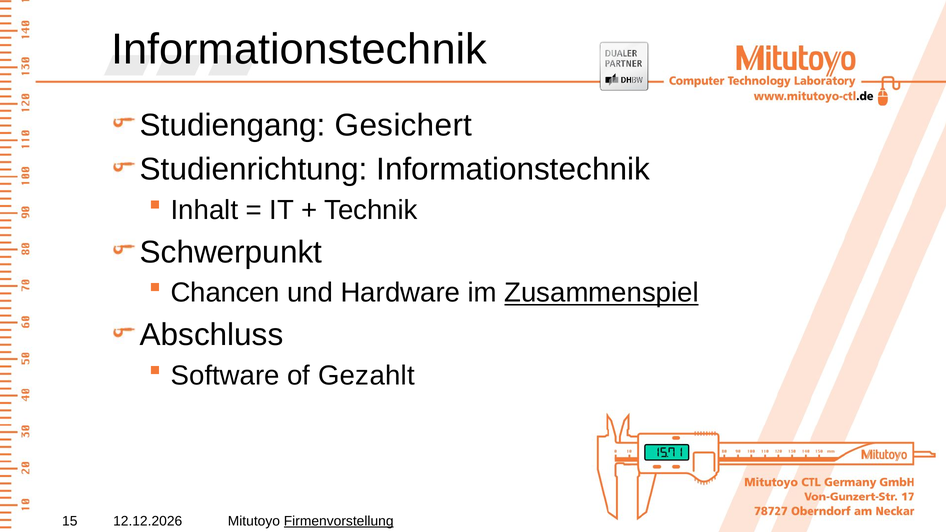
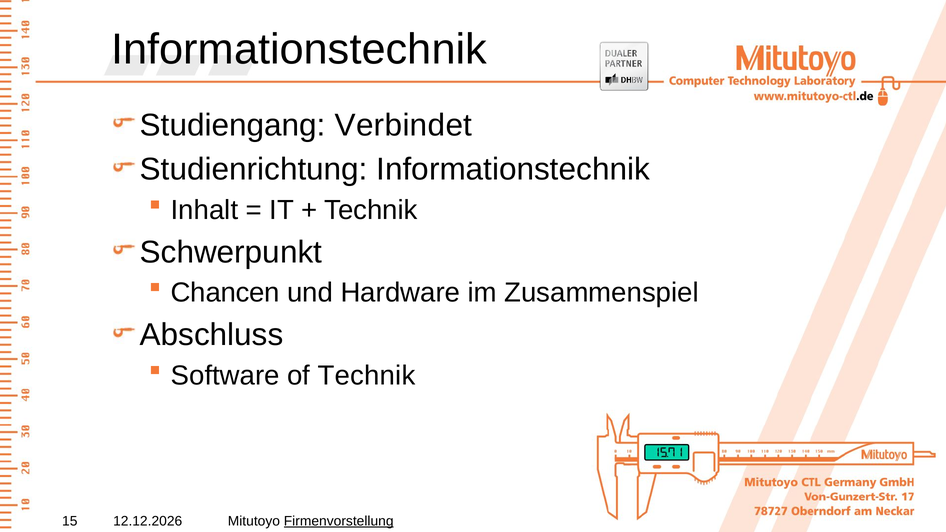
Gesichert: Gesichert -> Verbindet
Zusammenspiel underline: present -> none
of Gezahlt: Gezahlt -> Technik
